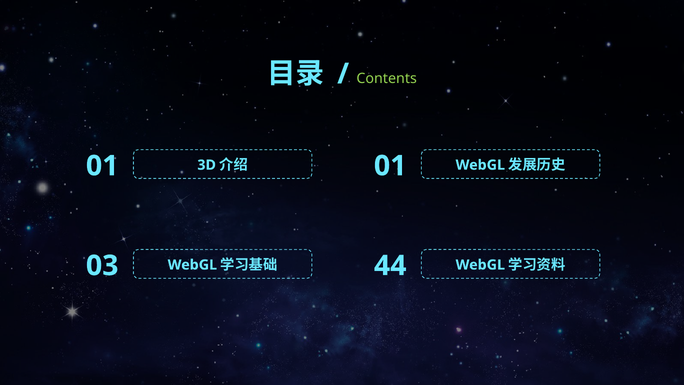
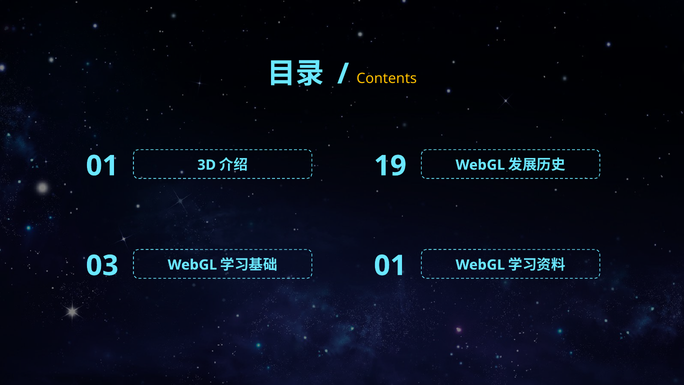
Contents colour: light green -> yellow
01 at (390, 166): 01 -> 19
44 at (390, 266): 44 -> 01
